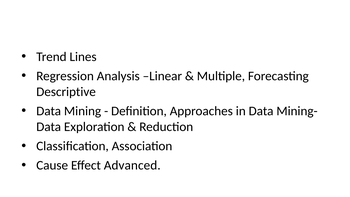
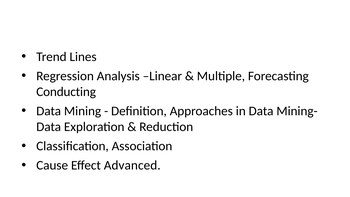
Descriptive: Descriptive -> Conducting
